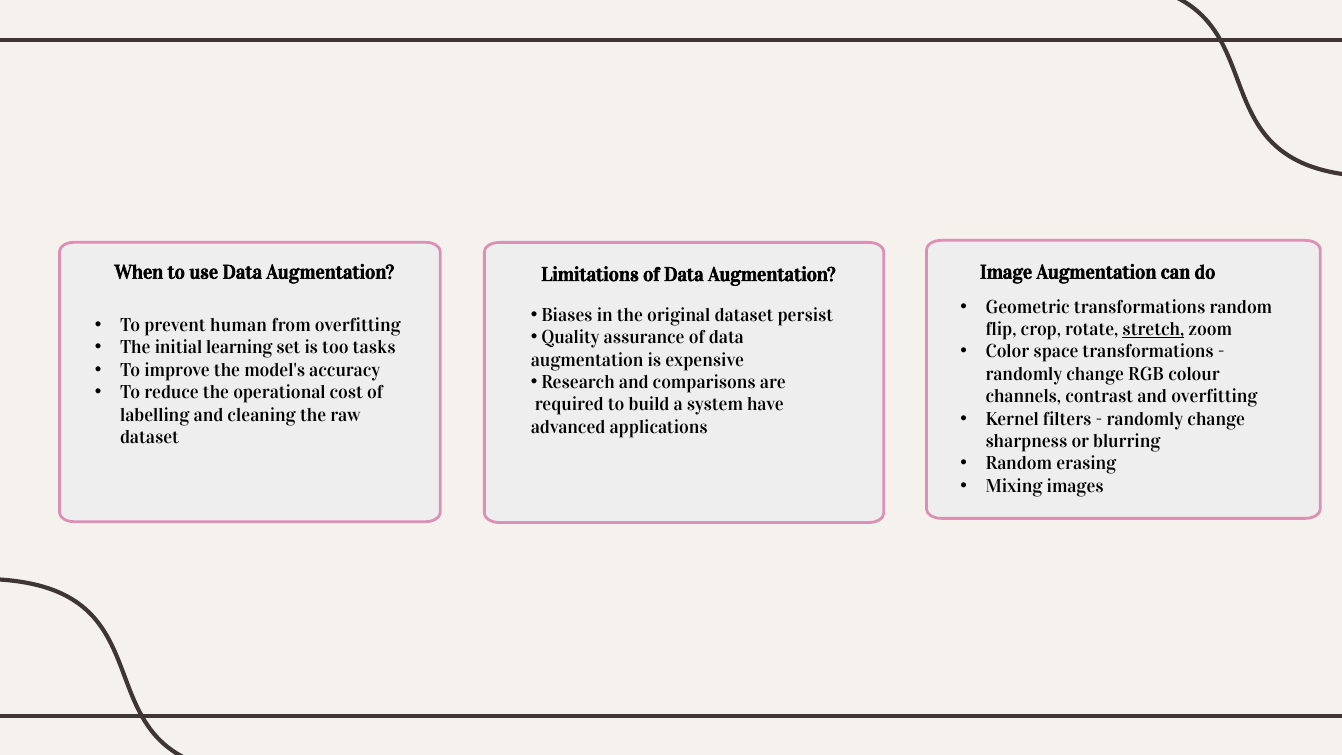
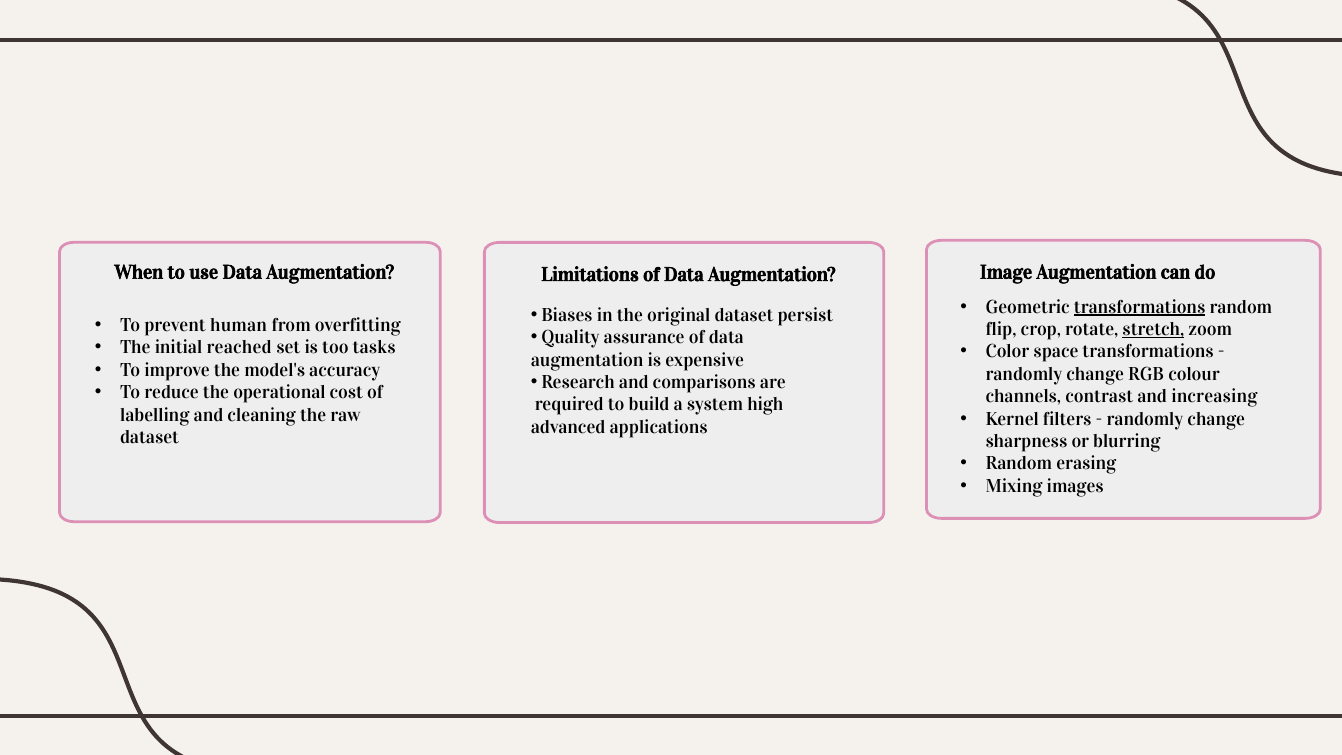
transformations at (1140, 307) underline: none -> present
learning: learning -> reached
and overfitting: overfitting -> increasing
have: have -> high
